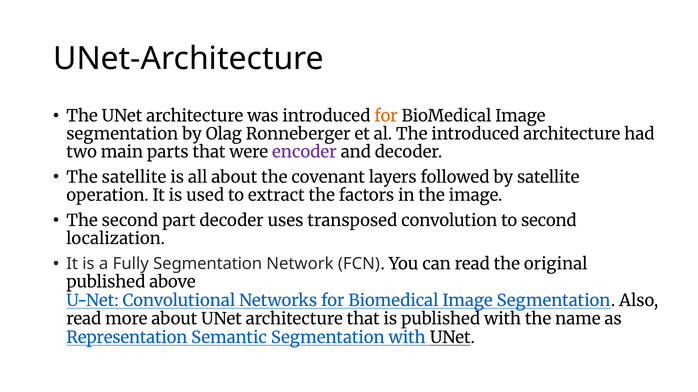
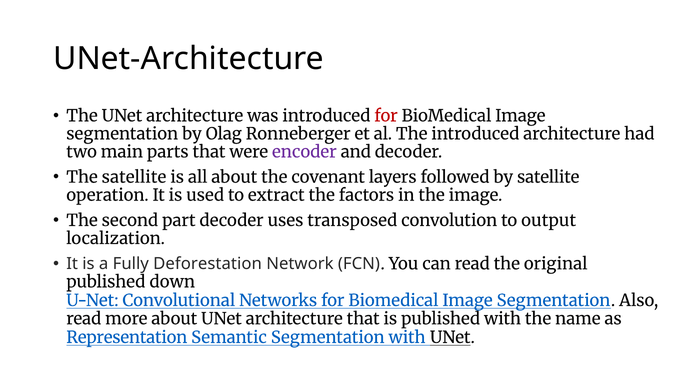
for at (386, 116) colour: orange -> red
to second: second -> output
Fully Segmentation: Segmentation -> Deforestation
above: above -> down
